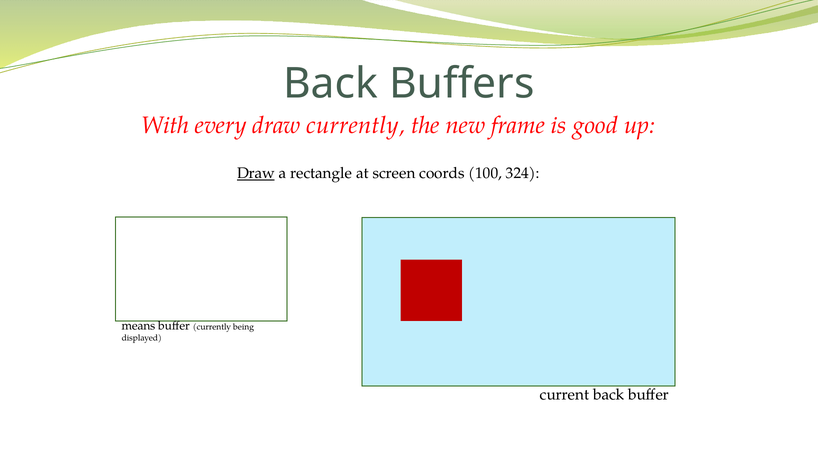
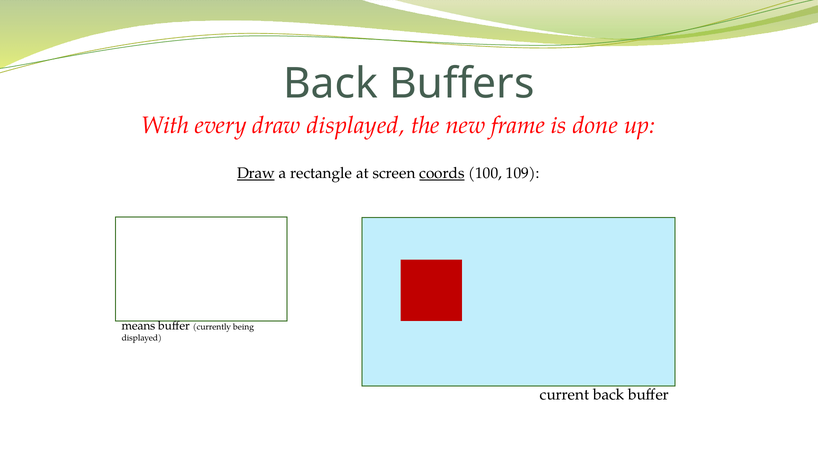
draw currently: currently -> displayed
good: good -> done
coords underline: none -> present
324: 324 -> 109
